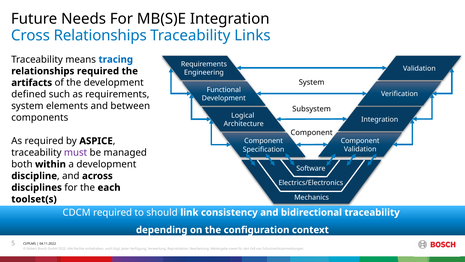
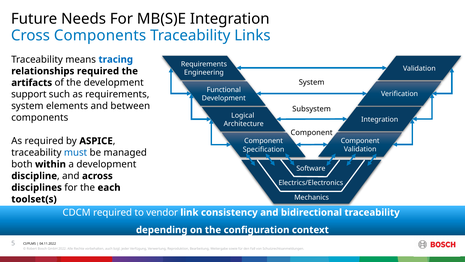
Cross Relationships: Relationships -> Components
defined: defined -> support
must colour: purple -> blue
should: should -> vendor
